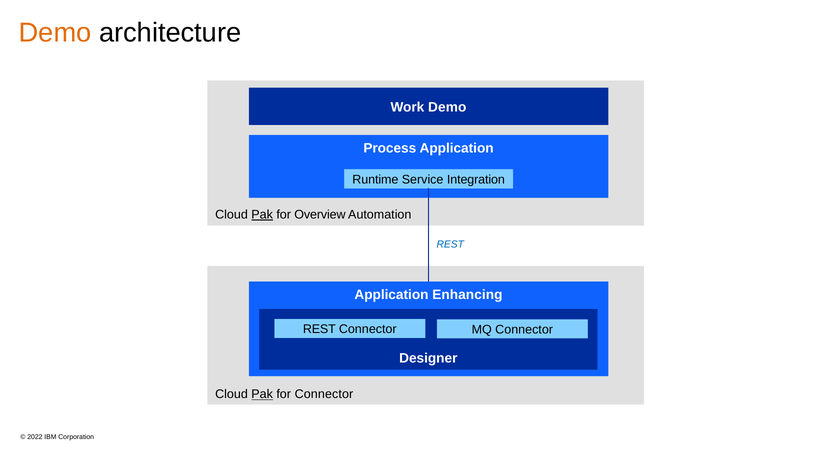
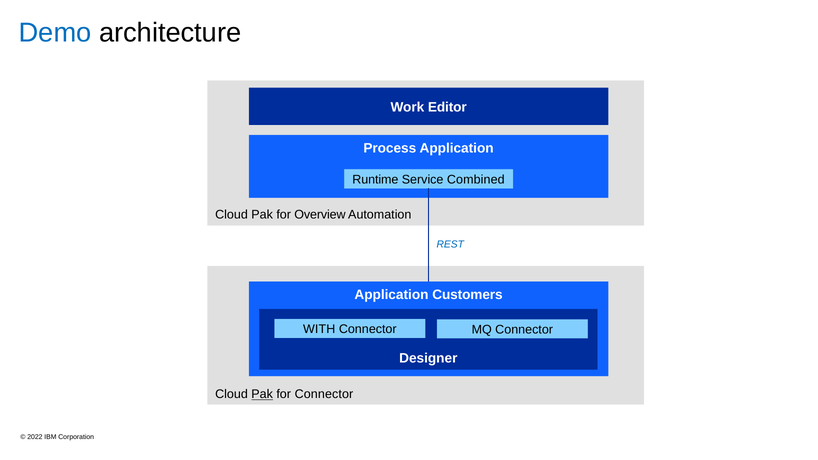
Demo at (55, 33) colour: orange -> blue
Work Demo: Demo -> Editor
Integration: Integration -> Combined
Pak at (262, 215) underline: present -> none
Enhancing: Enhancing -> Customers
REST at (319, 329): REST -> WITH
